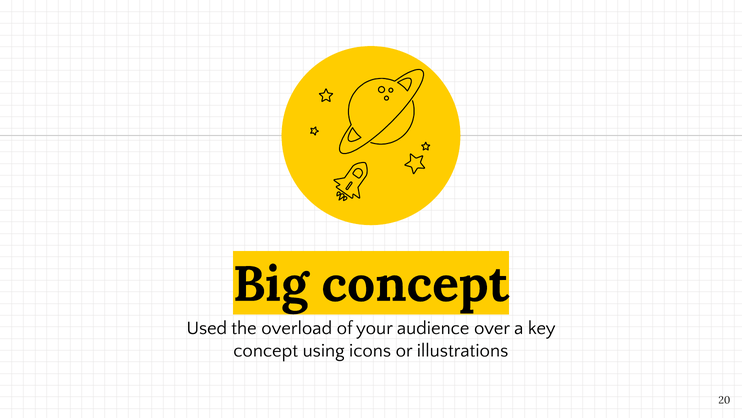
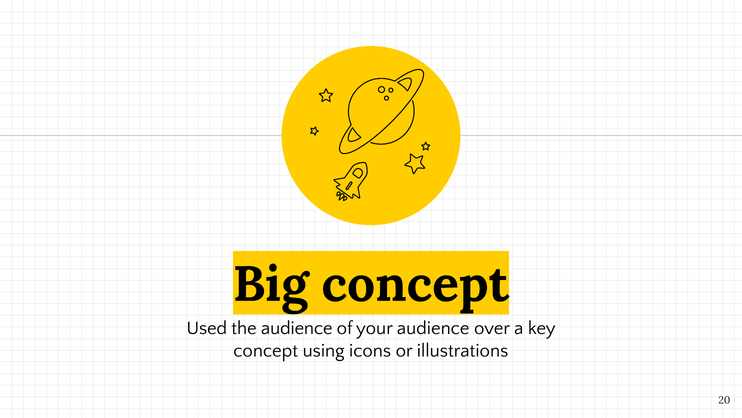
the overload: overload -> audience
